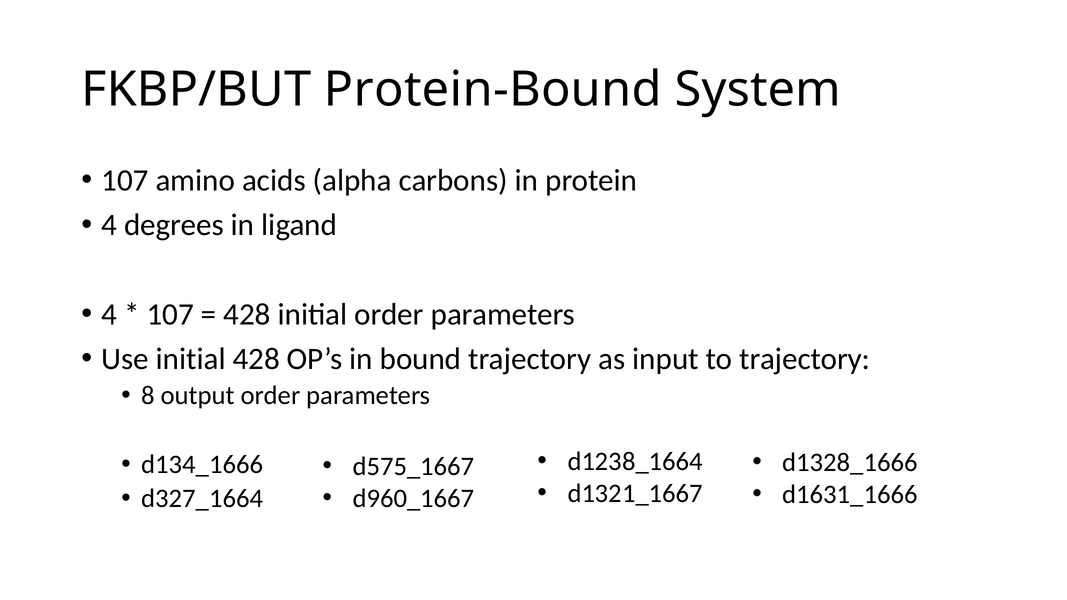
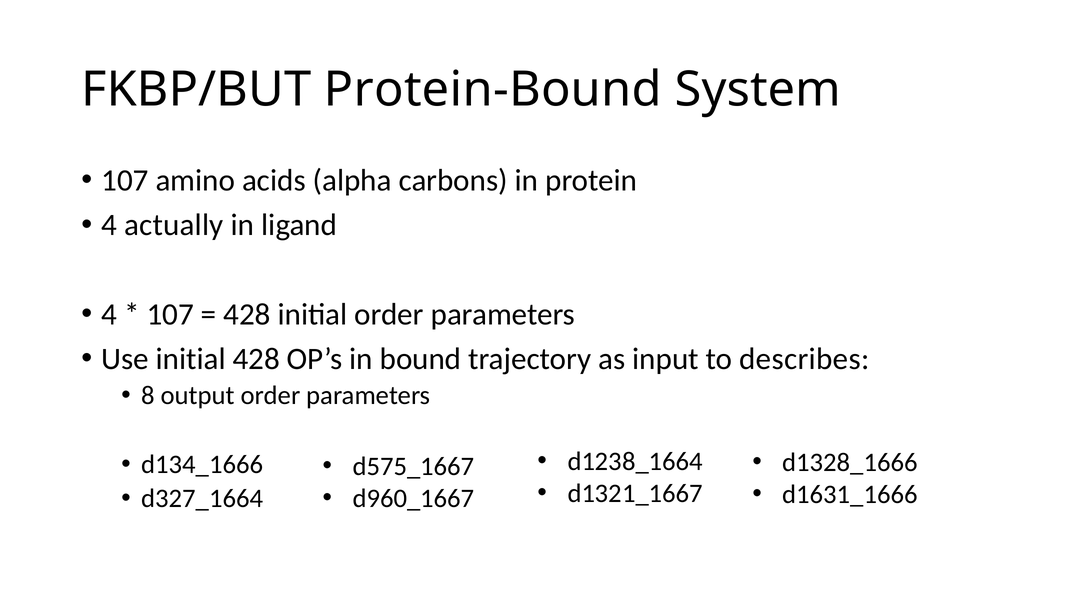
degrees: degrees -> actually
to trajectory: trajectory -> describes
